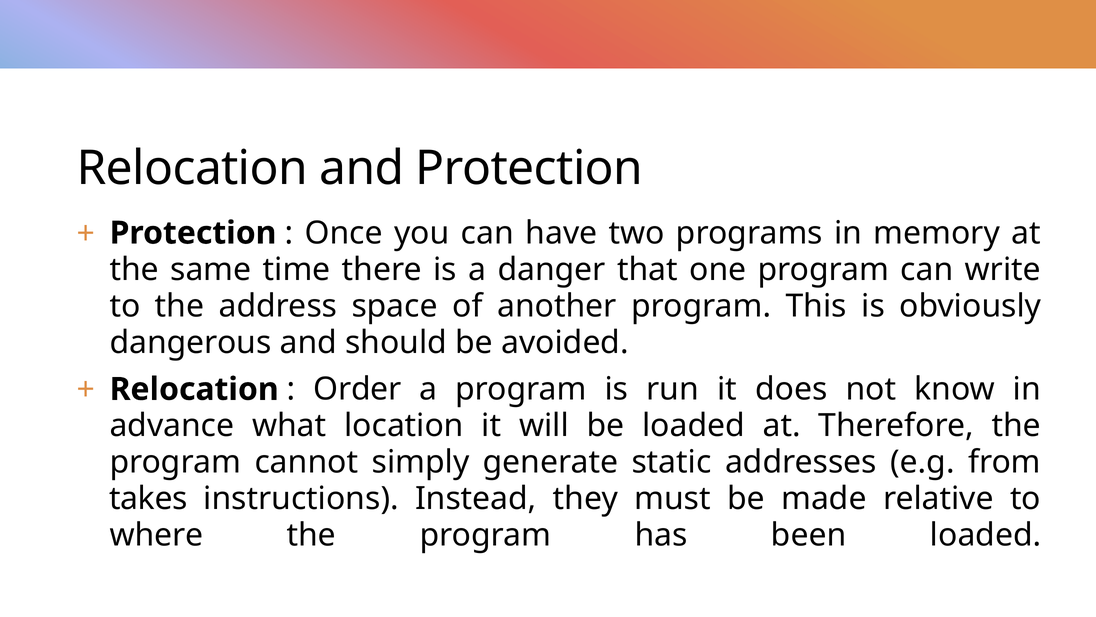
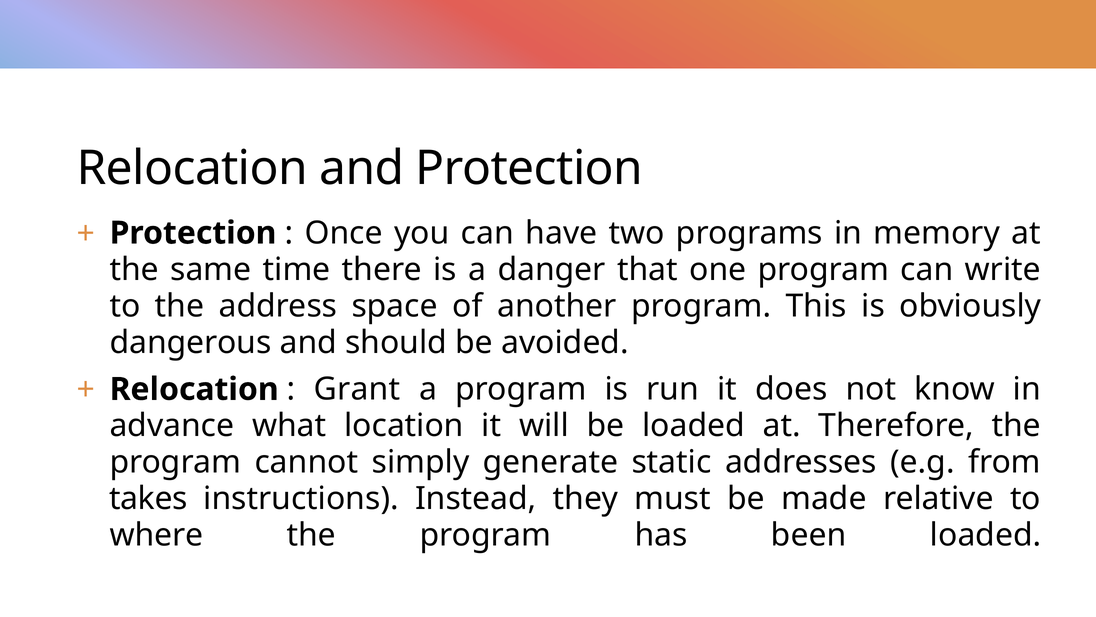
Order: Order -> Grant
